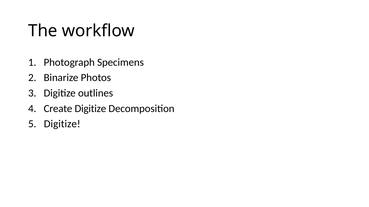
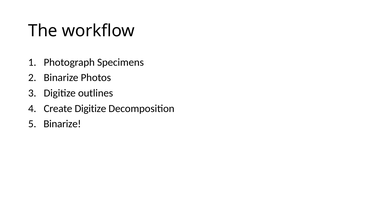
Digitize at (62, 124): Digitize -> Binarize
